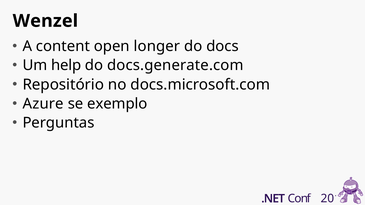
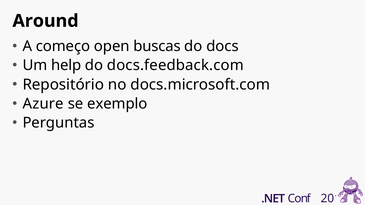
Wenzel: Wenzel -> Around
content: content -> começo
longer: longer -> buscas
docs.generate.com: docs.generate.com -> docs.feedback.com
